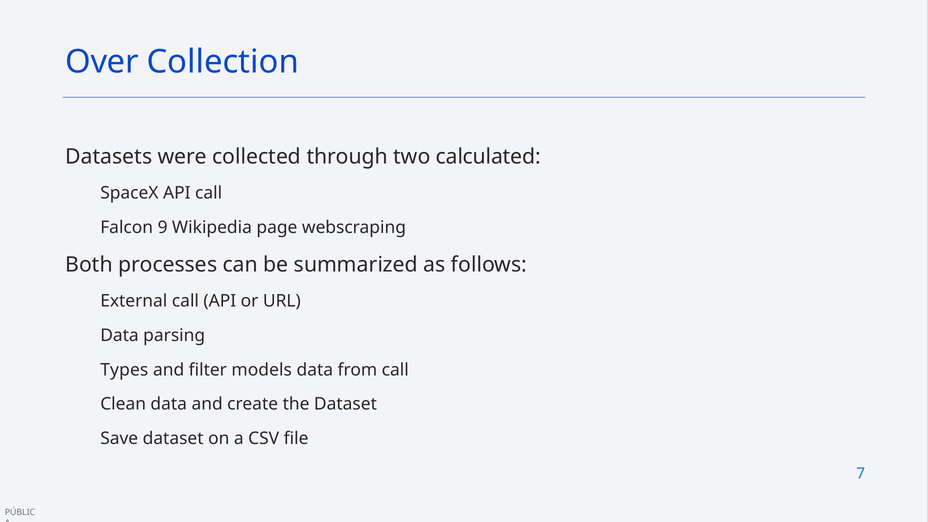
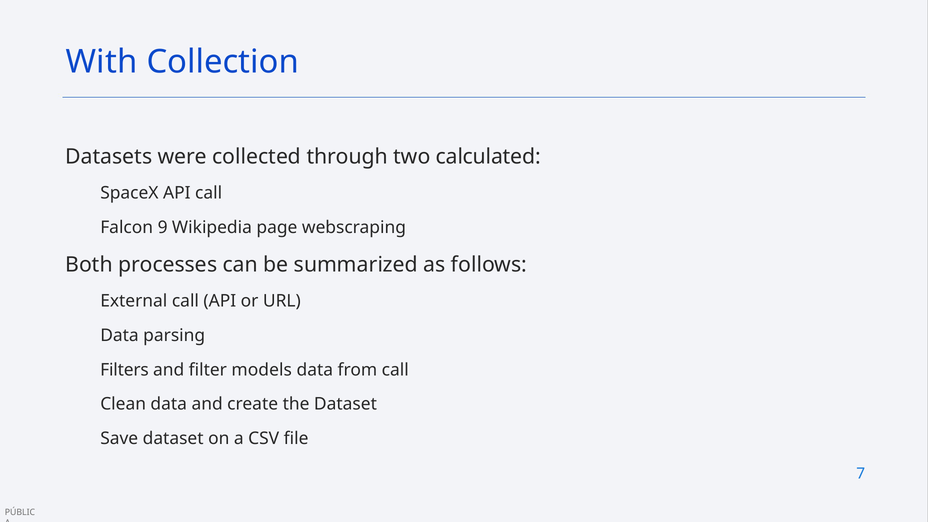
Over: Over -> With
Types: Types -> Filters
